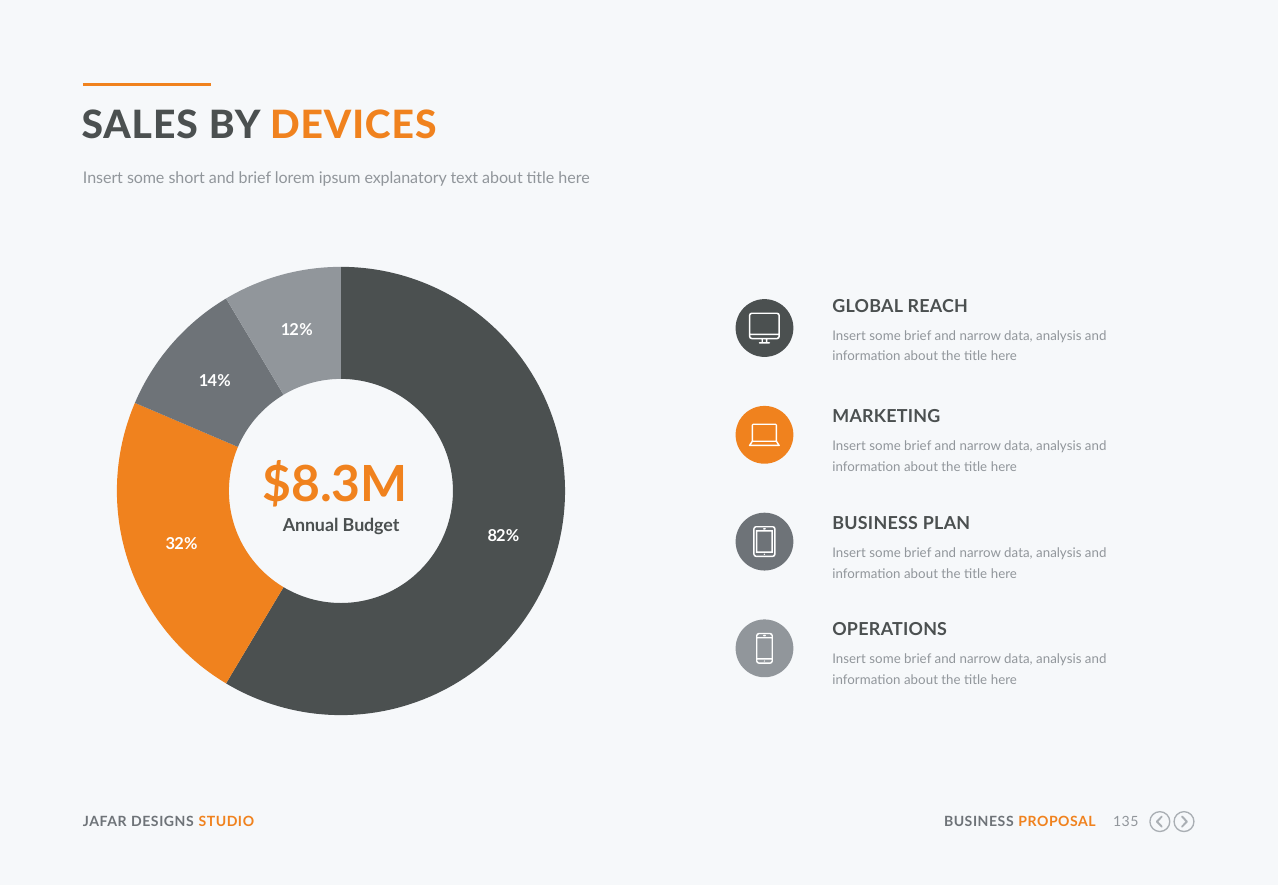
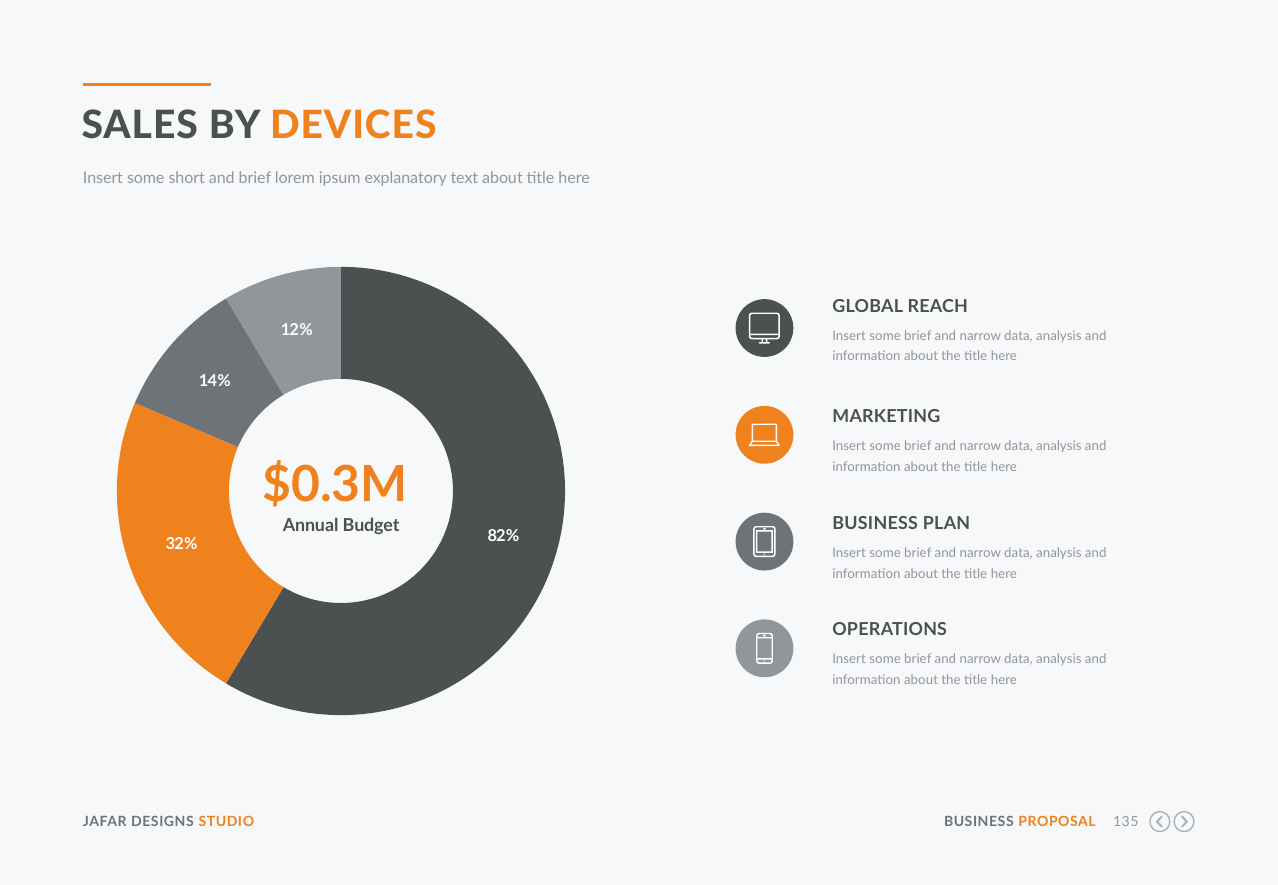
$8.3M: $8.3M -> $0.3M
